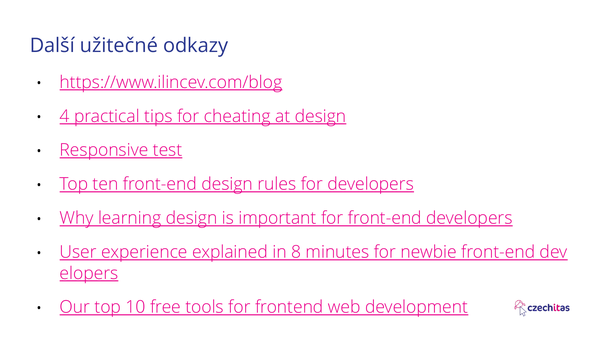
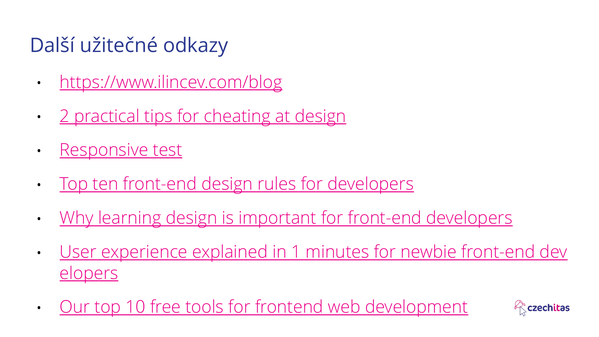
4: 4 -> 2
8: 8 -> 1
